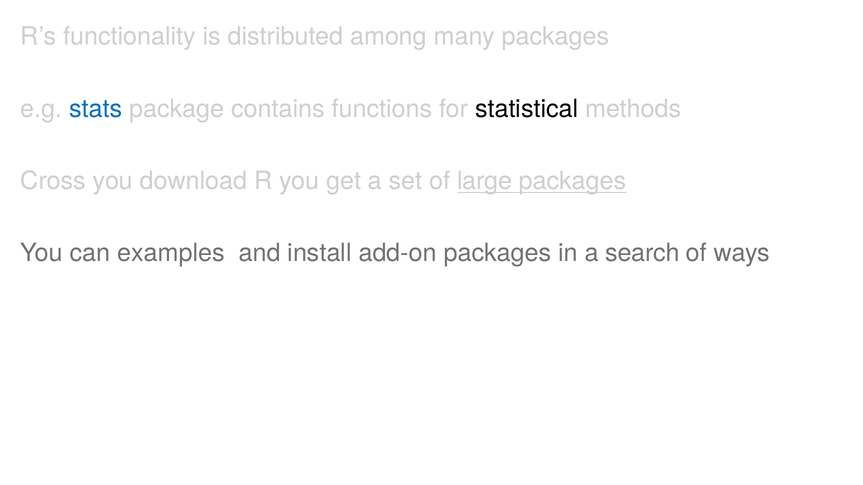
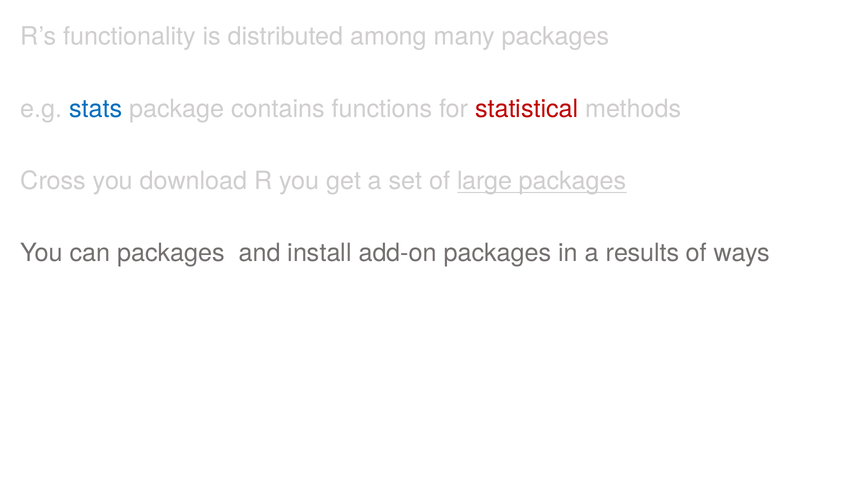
statistical colour: black -> red
can examples: examples -> packages
search: search -> results
